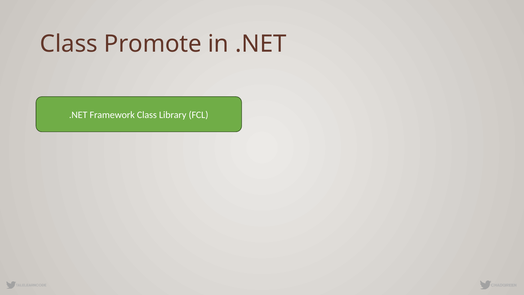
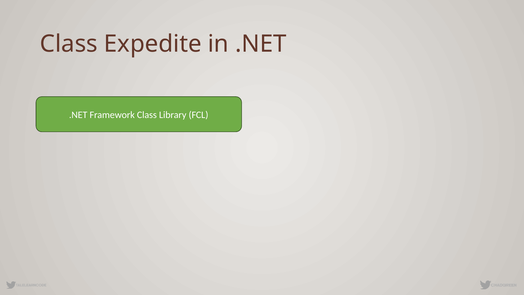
Promote: Promote -> Expedite
